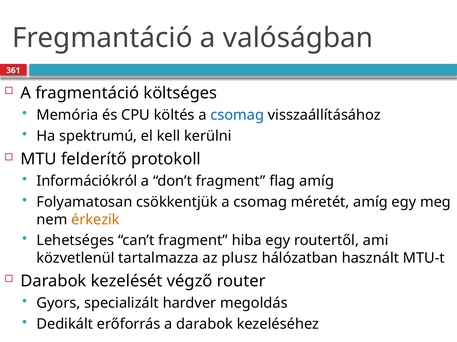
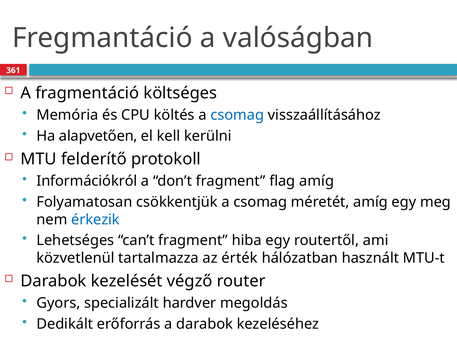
spektrumú: spektrumú -> alapvetően
érkezik colour: orange -> blue
plusz: plusz -> érték
